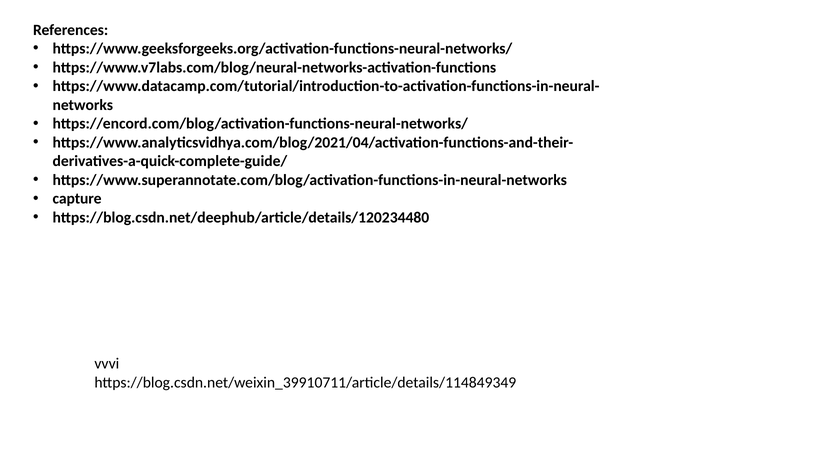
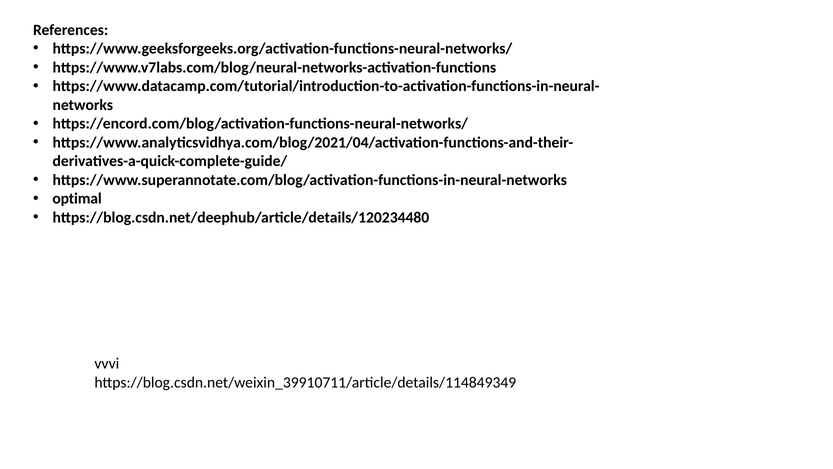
capture: capture -> optimal
